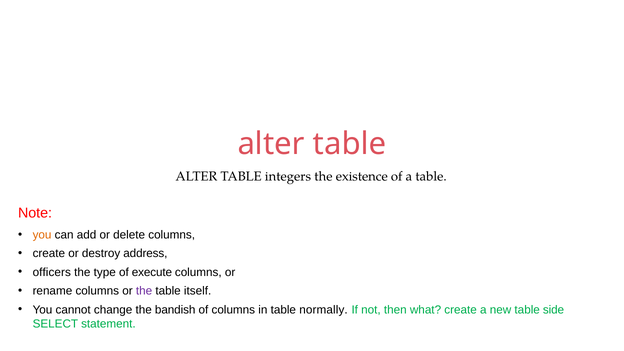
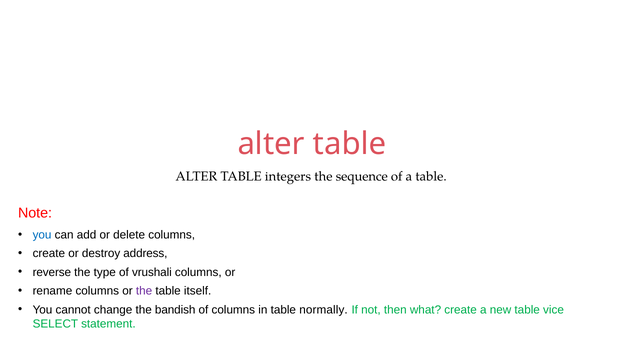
existence: existence -> sequence
you at (42, 235) colour: orange -> blue
officers: officers -> reverse
execute: execute -> vrushali
side: side -> vice
